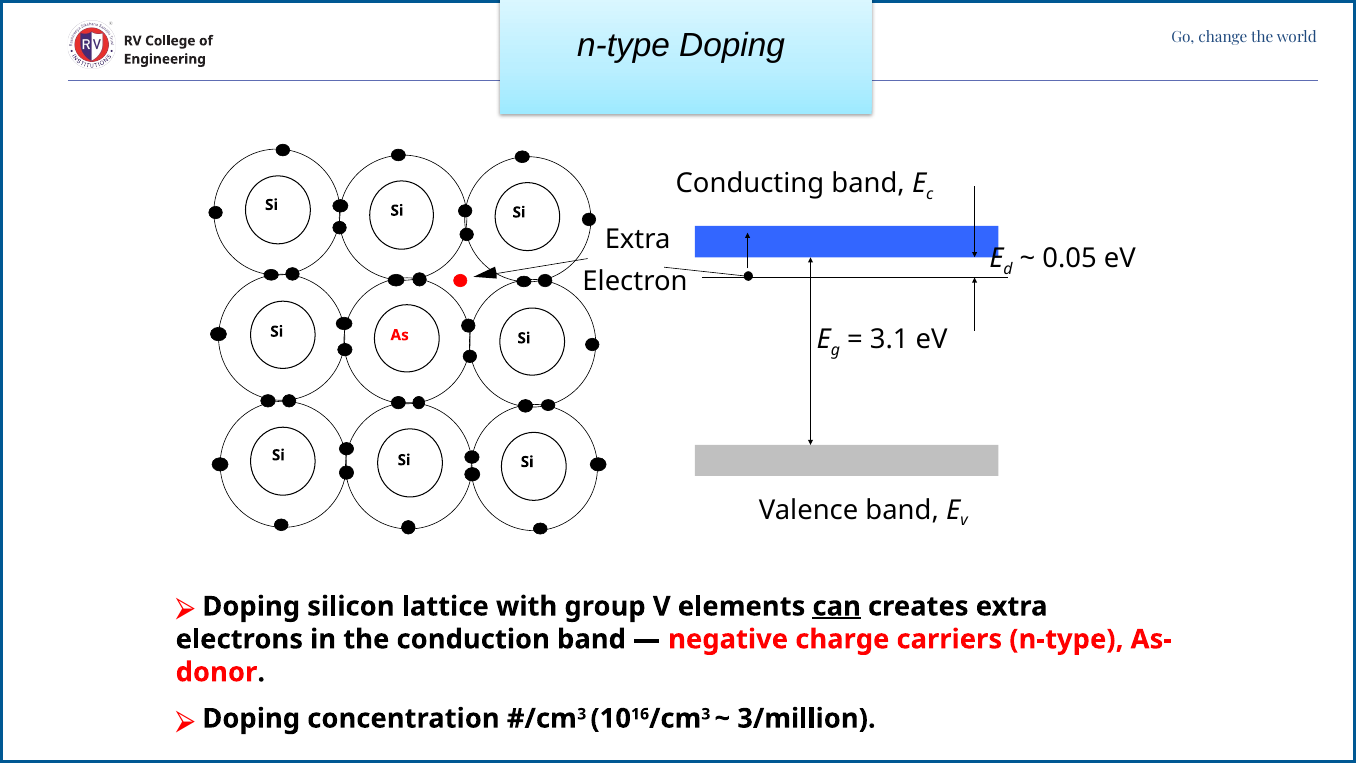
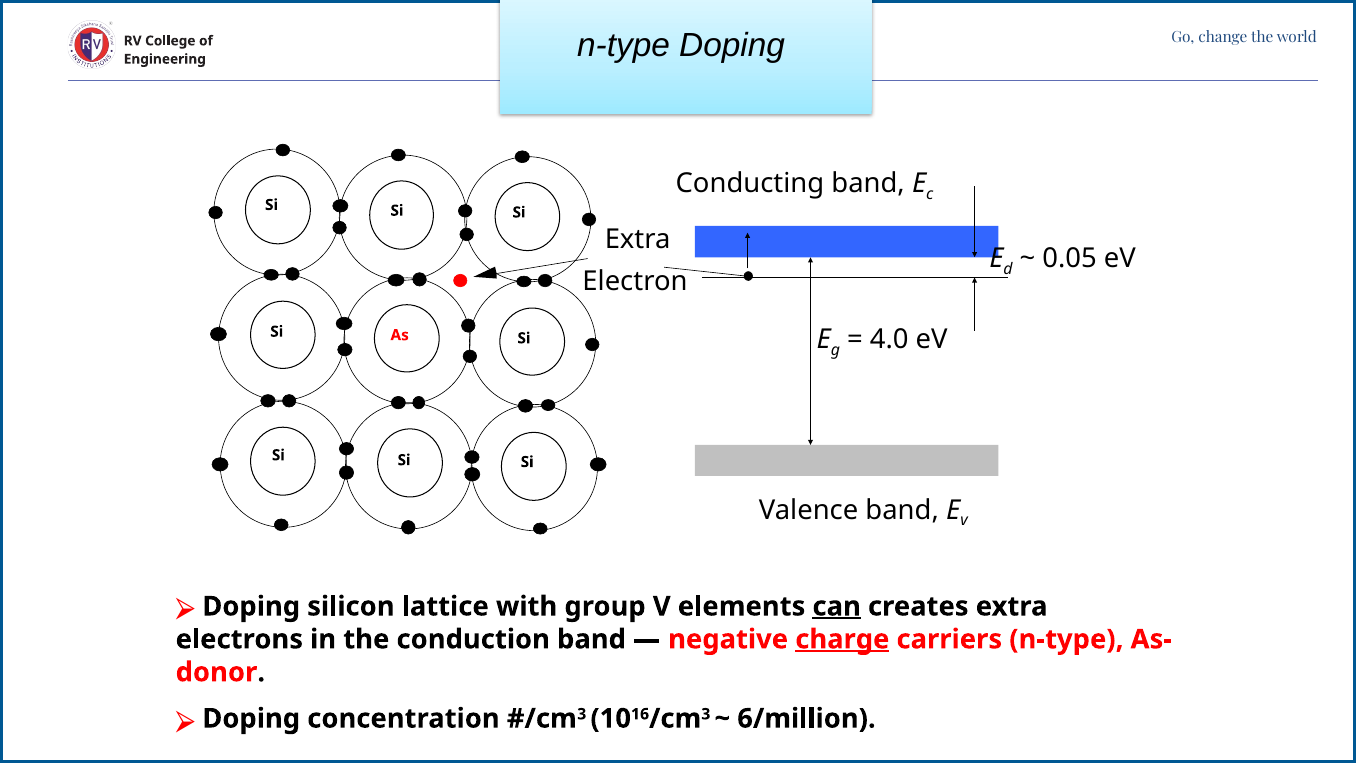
3.1: 3.1 -> 4.0
charge underline: none -> present
3/million: 3/million -> 6/million
